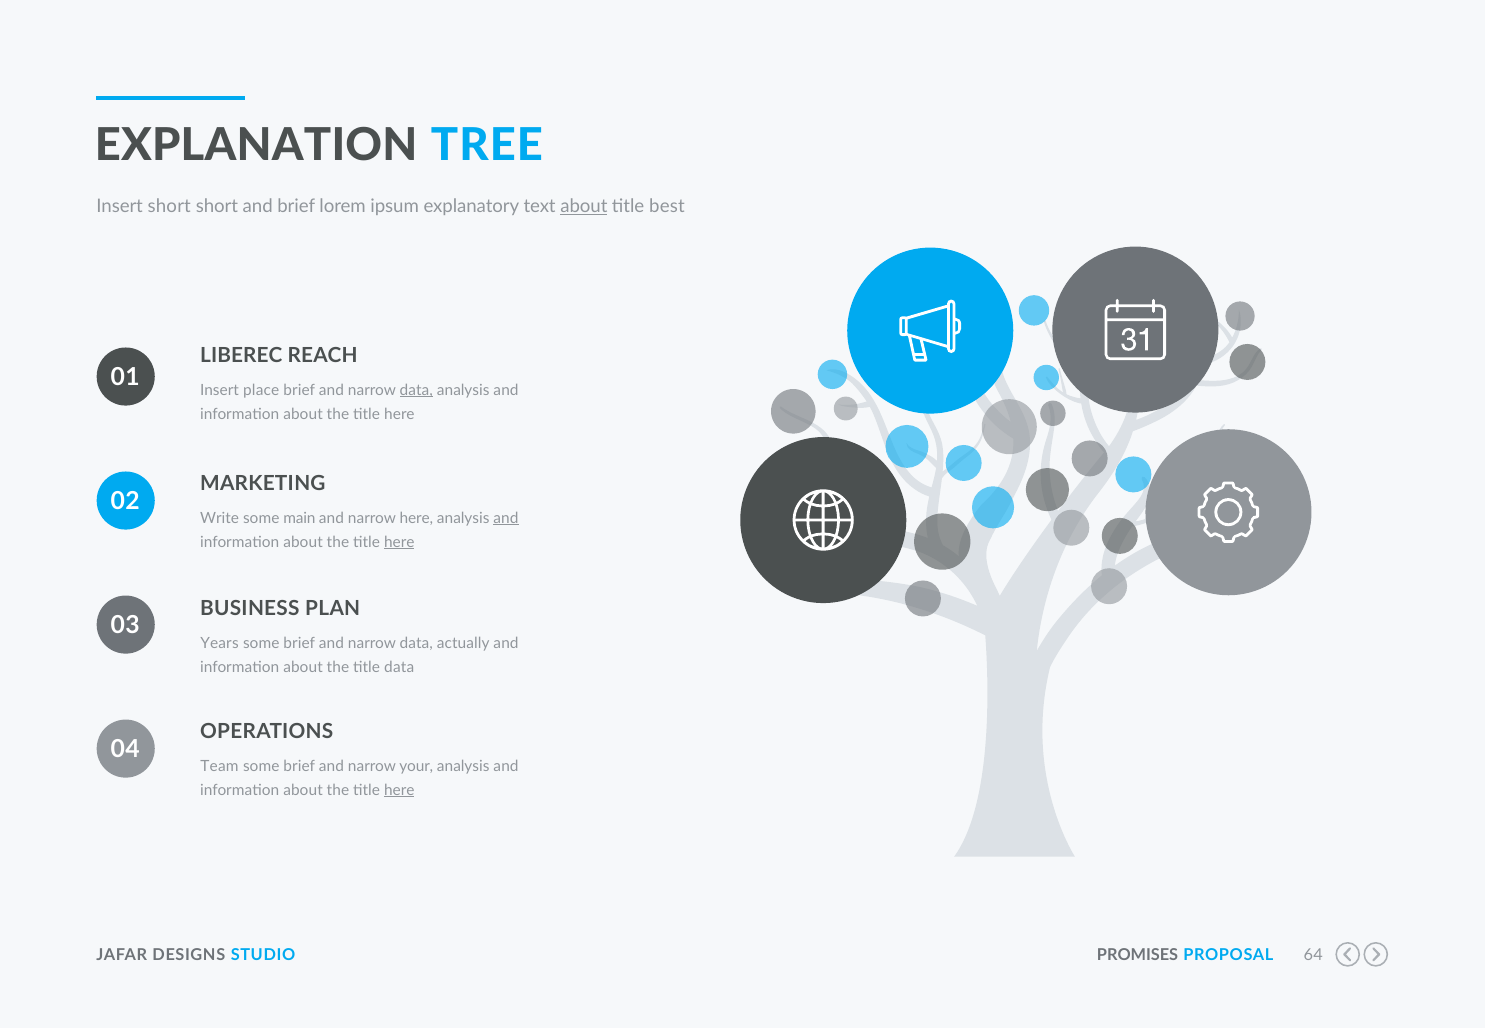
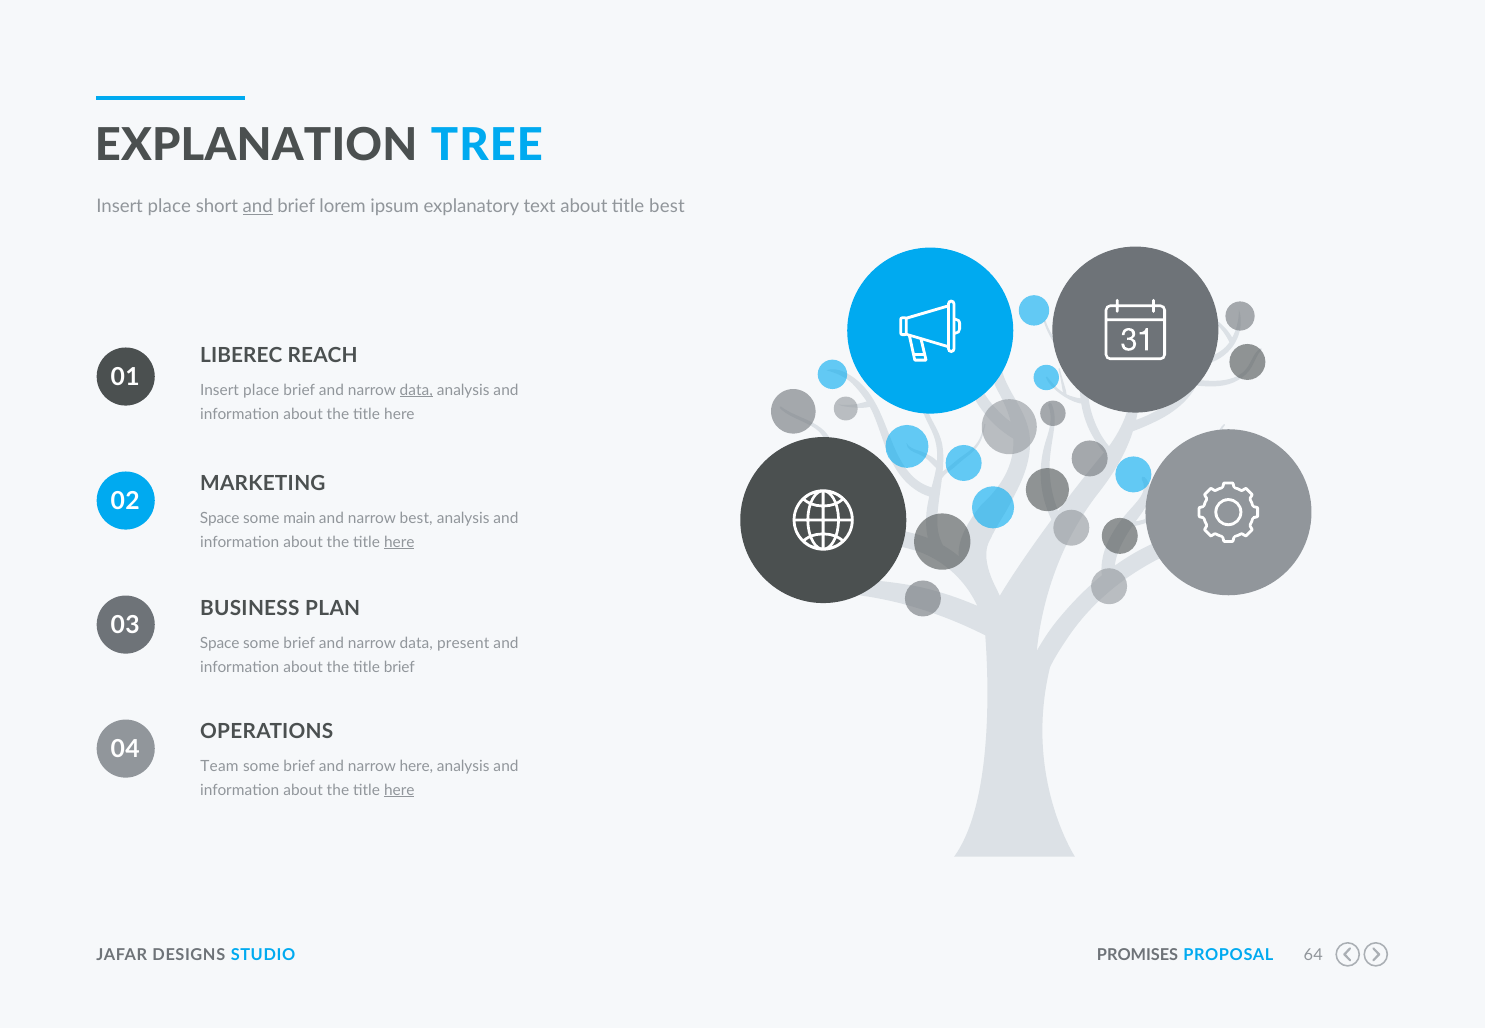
short at (169, 207): short -> place
and at (258, 207) underline: none -> present
about at (584, 207) underline: present -> none
Write at (220, 518): Write -> Space
narrow here: here -> best
and at (506, 518) underline: present -> none
Years at (220, 643): Years -> Space
actually: actually -> present
title data: data -> brief
narrow your: your -> here
